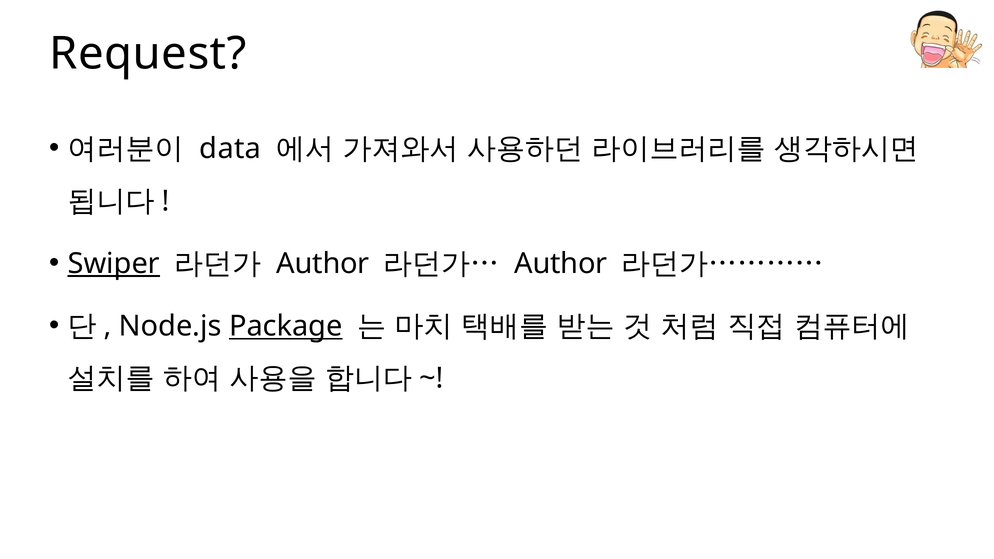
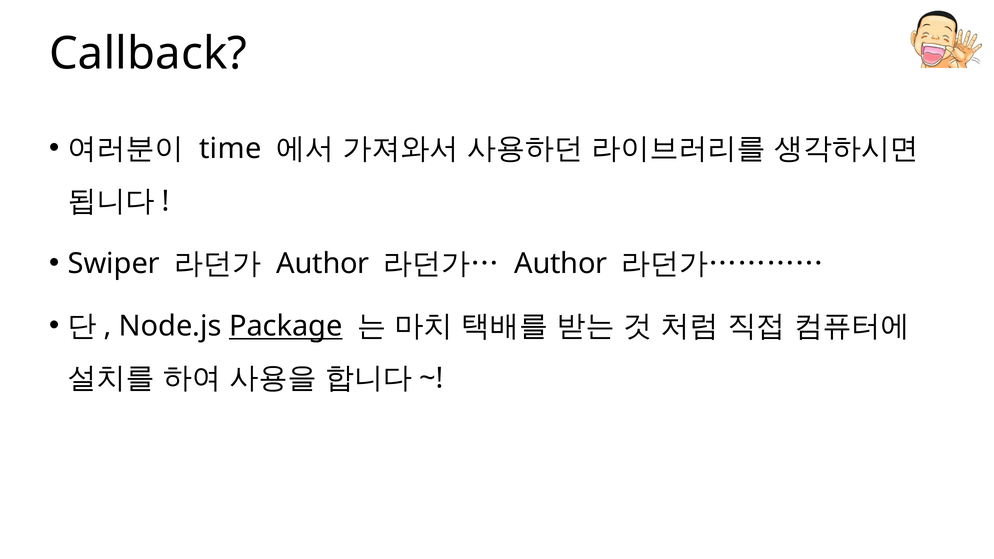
Request: Request -> Callback
data: data -> time
Swiper underline: present -> none
